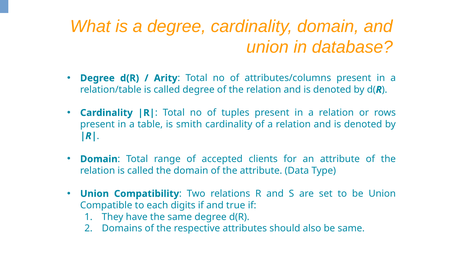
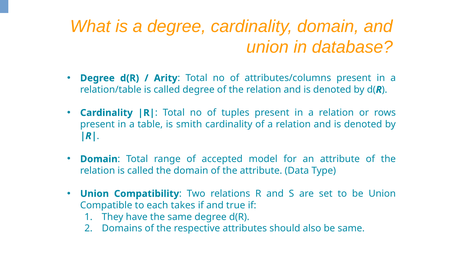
clients: clients -> model
digits: digits -> takes
